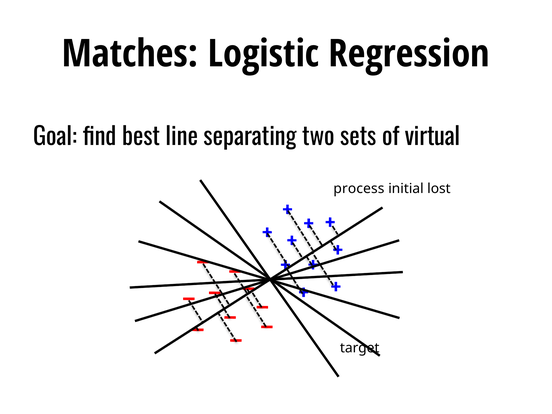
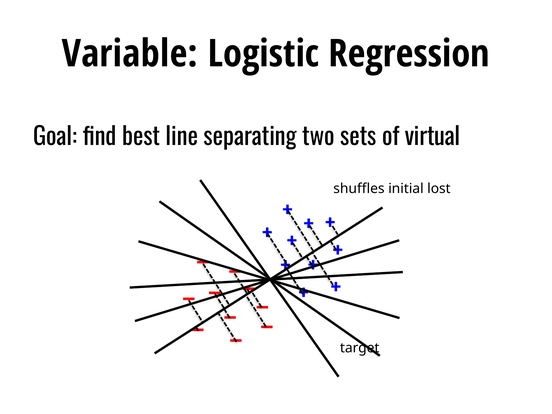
Matches: Matches -> Variable
process: process -> shuffles
